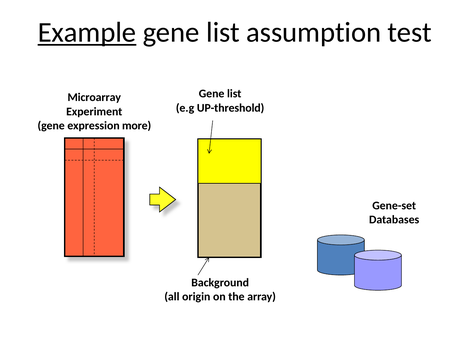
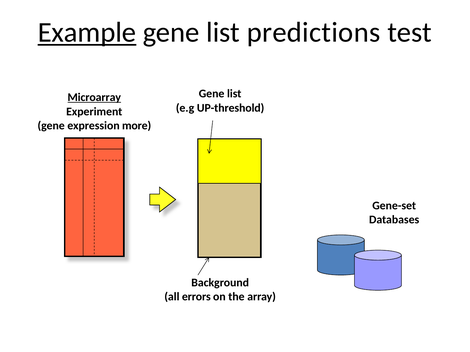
assumption: assumption -> predictions
Microarray underline: none -> present
origin: origin -> errors
